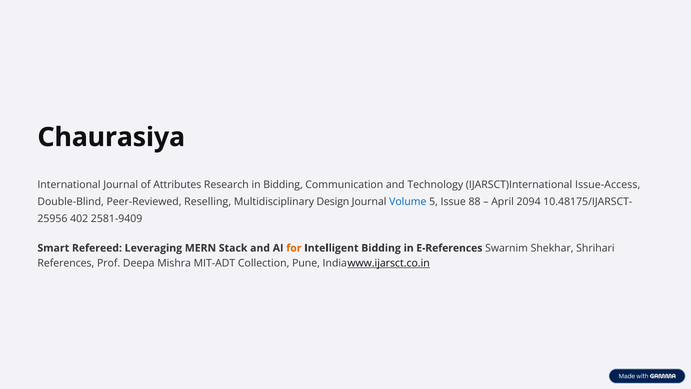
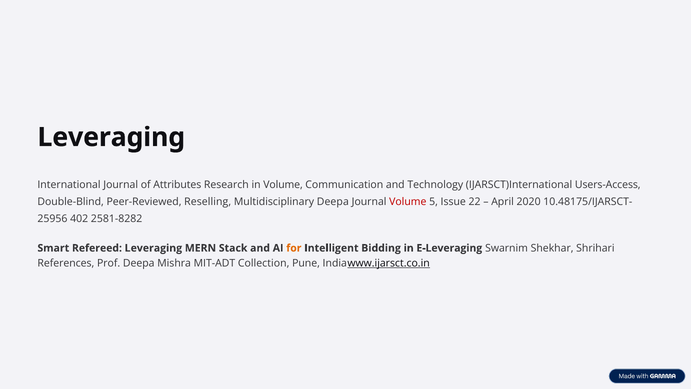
Chaurasiya at (111, 137): Chaurasiya -> Leveraging
in Bidding: Bidding -> Volume
Issue-Access: Issue-Access -> Users-Access
Multidisciplinary Design: Design -> Deepa
Volume at (408, 202) colour: blue -> red
88: 88 -> 22
2094: 2094 -> 2020
2581-9409: 2581-9409 -> 2581-8282
E-References: E-References -> E-Leveraging
